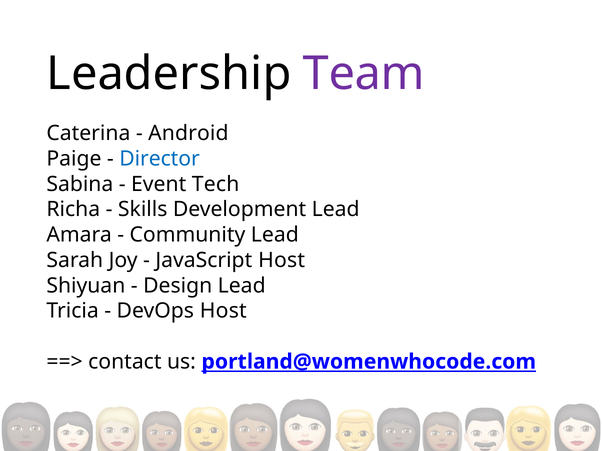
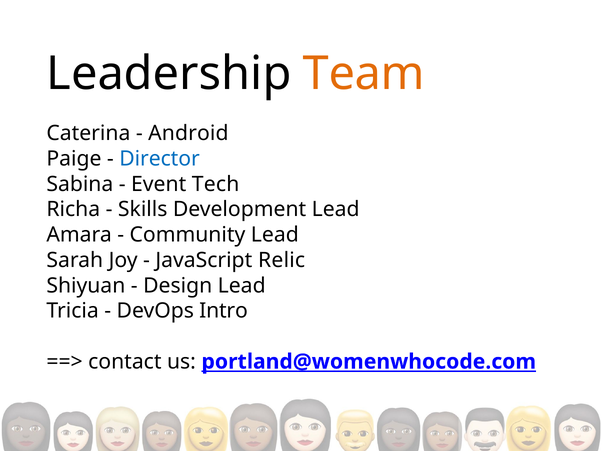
Team colour: purple -> orange
JavaScript Host: Host -> Relic
DevOps Host: Host -> Intro
